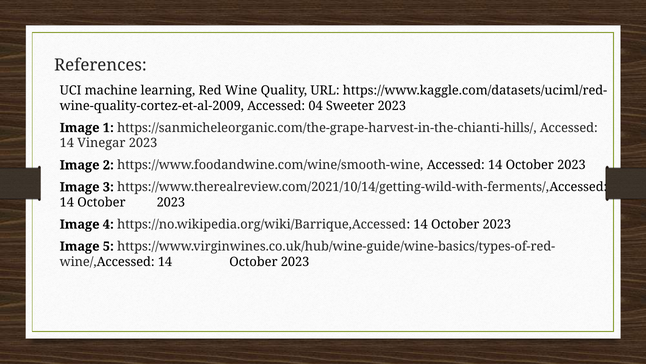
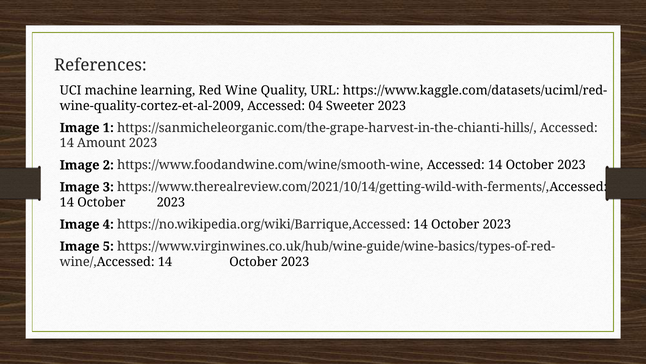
Vinegar: Vinegar -> Amount
